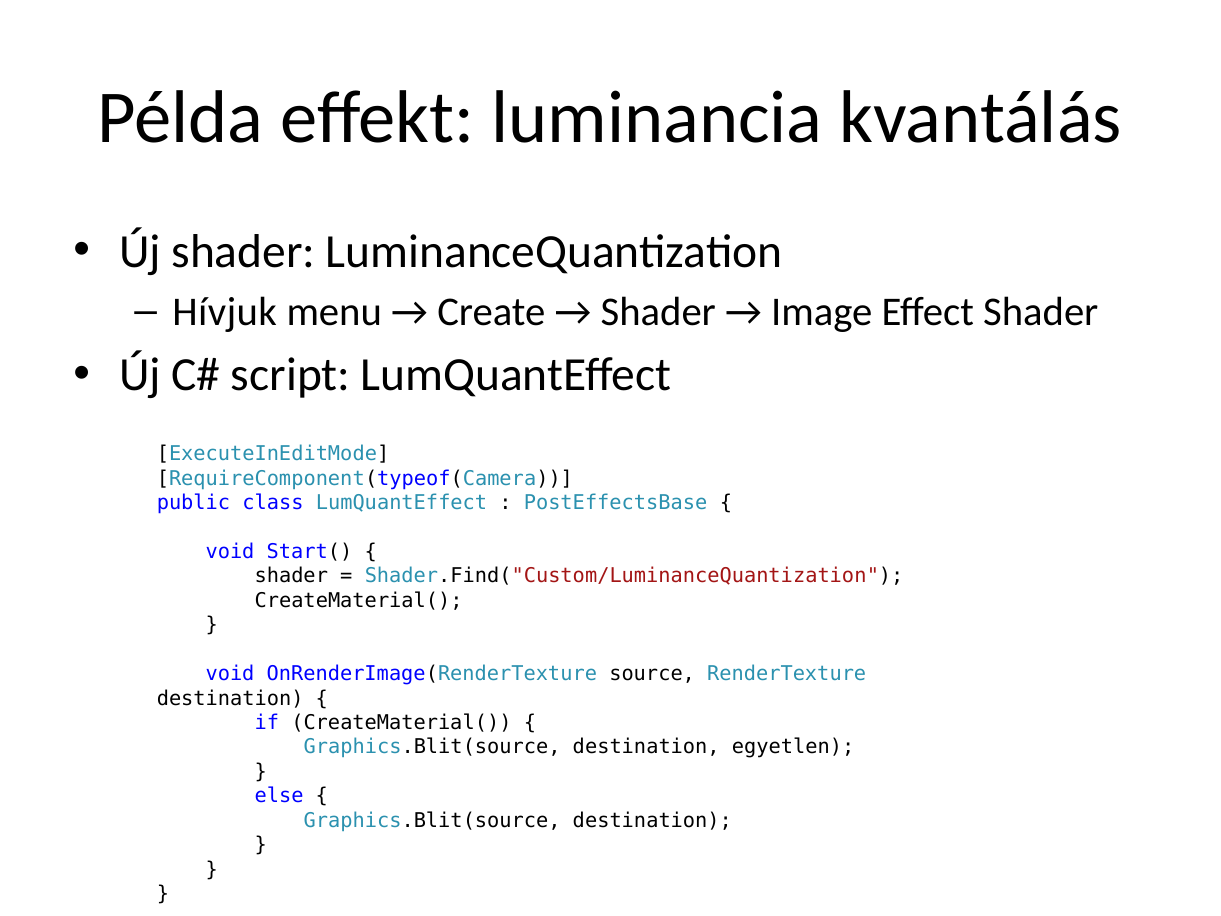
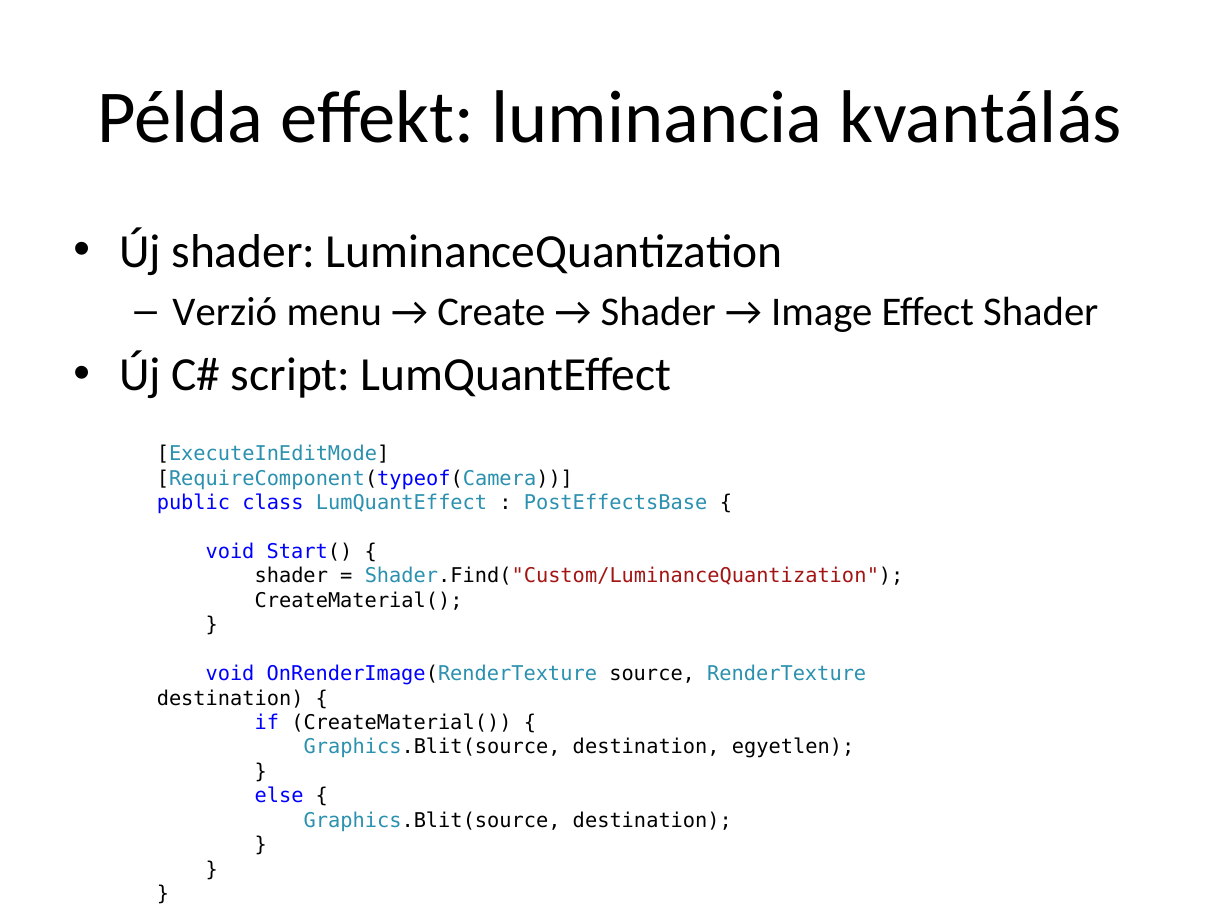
Hívjuk: Hívjuk -> Verzió
